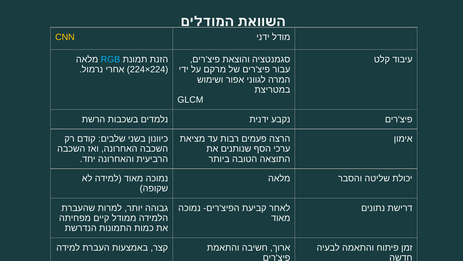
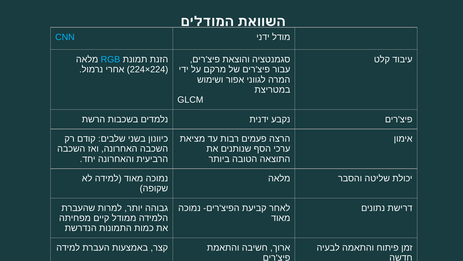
CNN colour: yellow -> light blue
